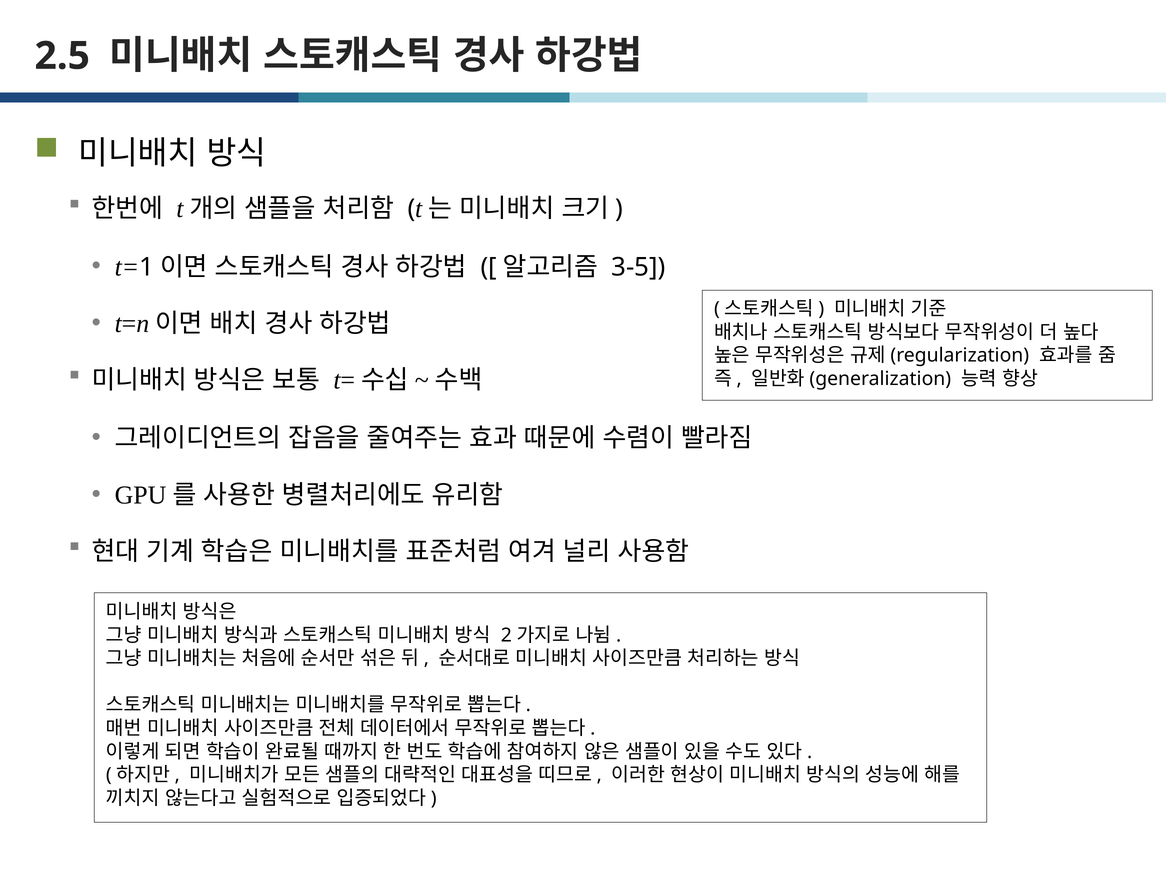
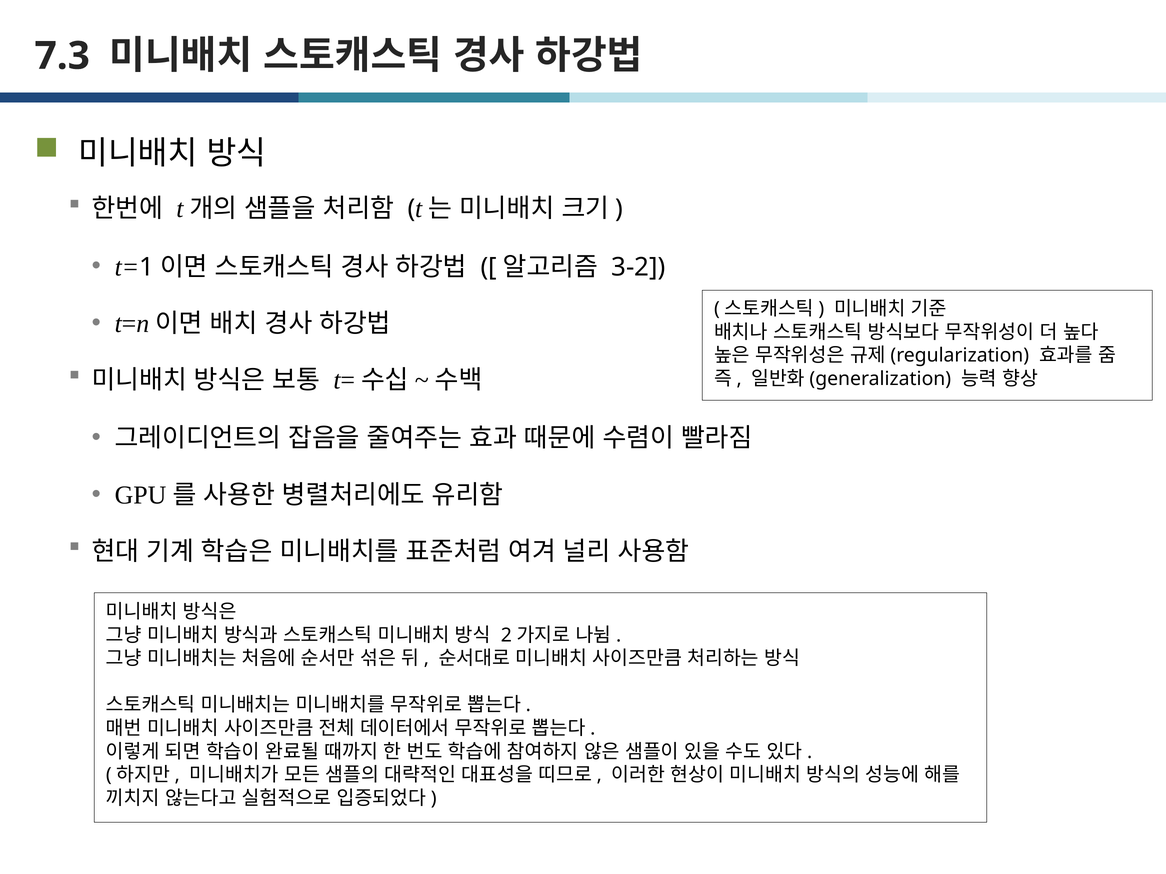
2.5: 2.5 -> 7.3
3-5: 3-5 -> 3-2
